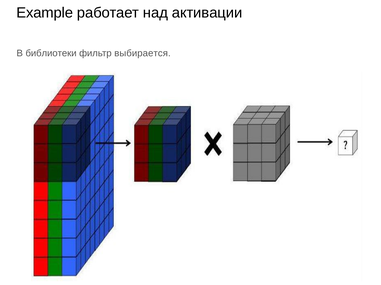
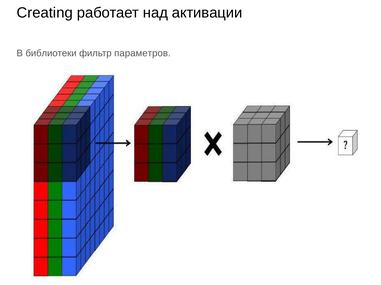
Example: Example -> Creating
выбирается: выбирается -> параметров
